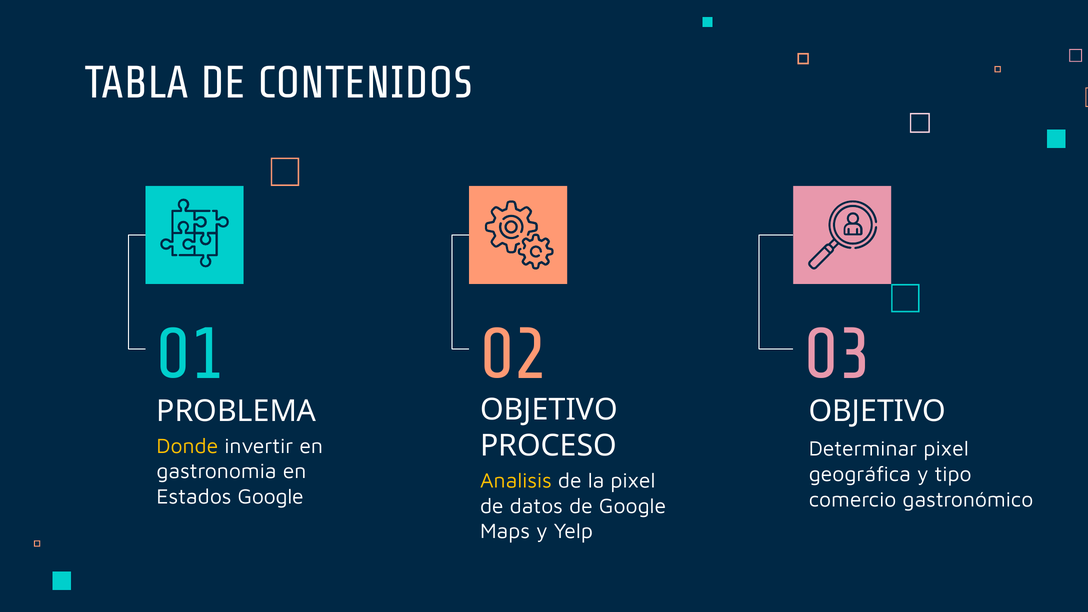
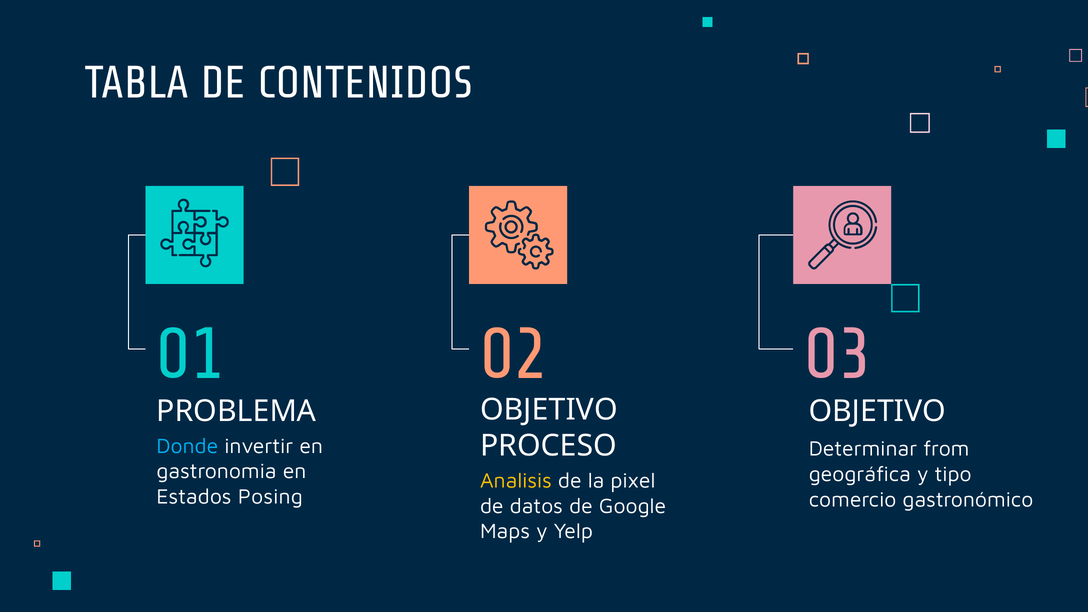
Donde colour: yellow -> light blue
Determinar pixel: pixel -> from
Estados Google: Google -> Posing
